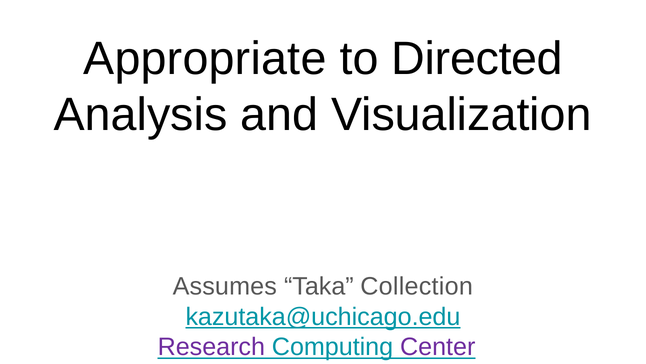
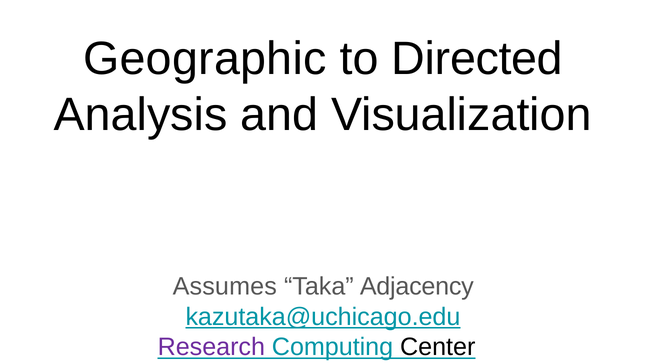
Appropriate: Appropriate -> Geographic
Collection: Collection -> Adjacency
Center colour: purple -> black
